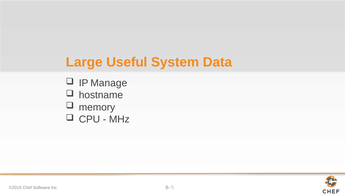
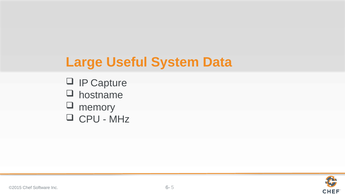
Manage: Manage -> Capture
